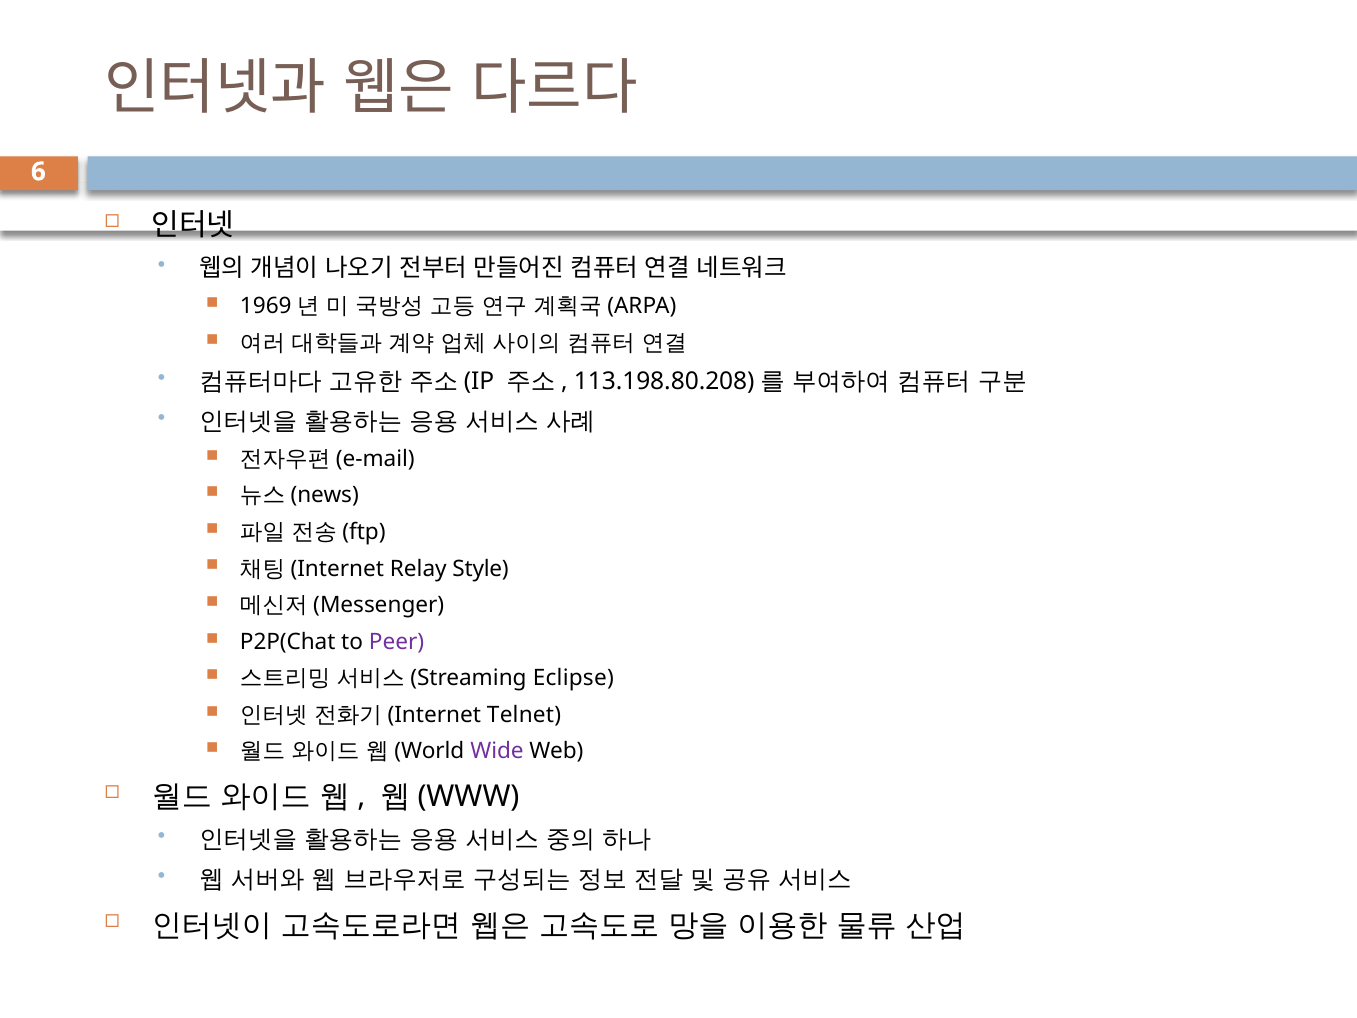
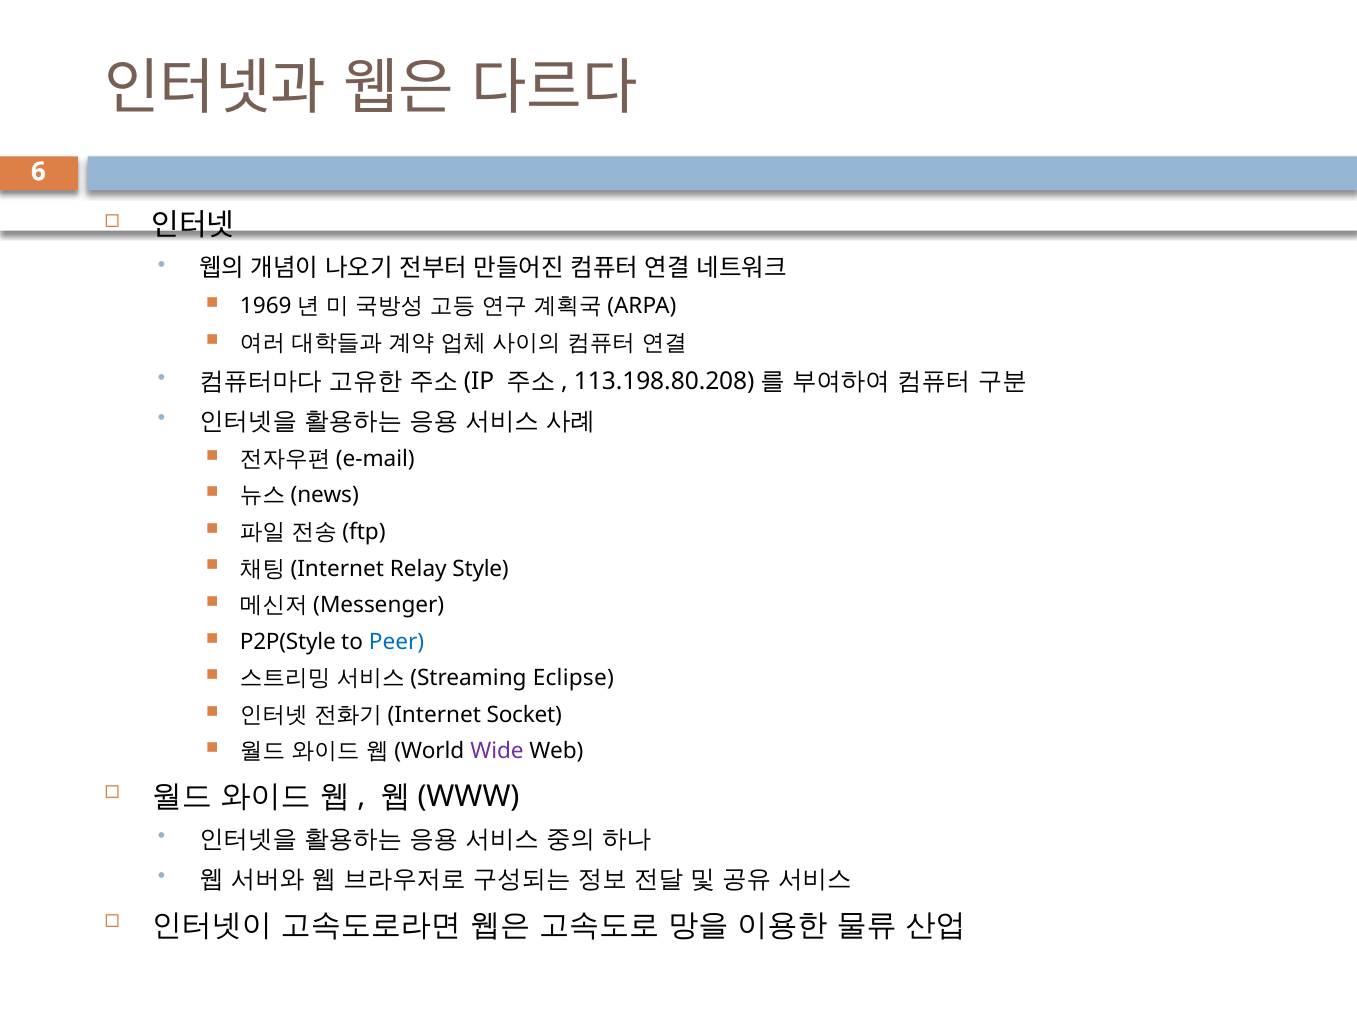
P2P(Chat: P2P(Chat -> P2P(Style
Peer colour: purple -> blue
Telnet: Telnet -> Socket
